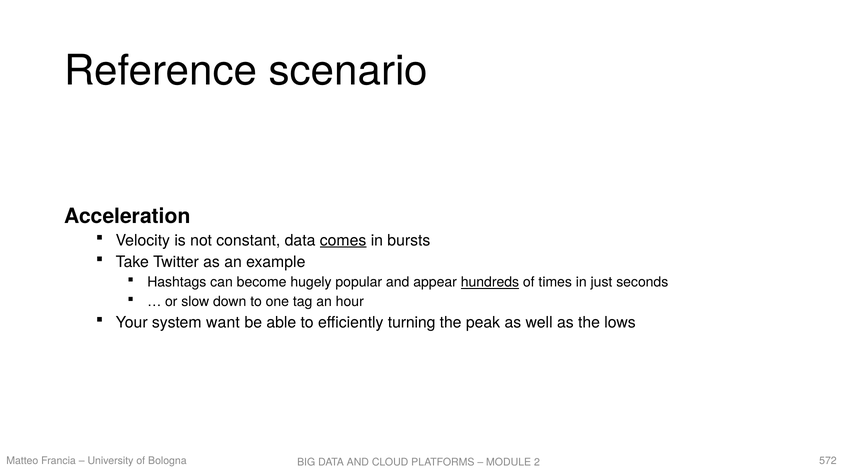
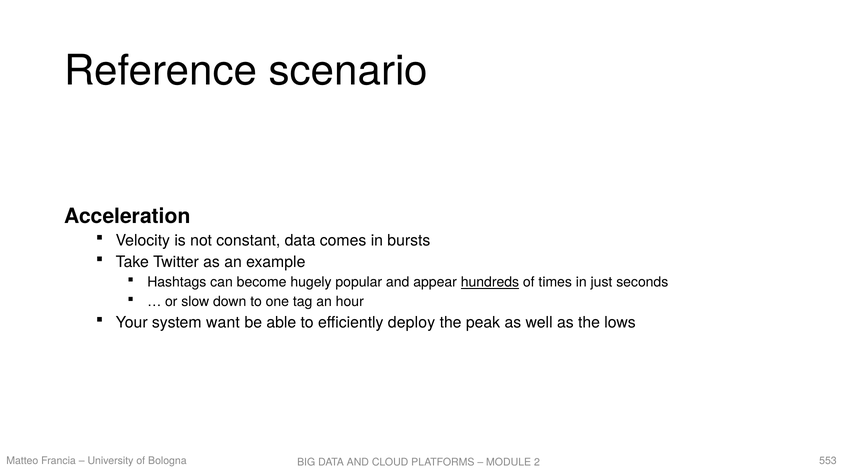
comes underline: present -> none
turning: turning -> deploy
572: 572 -> 553
